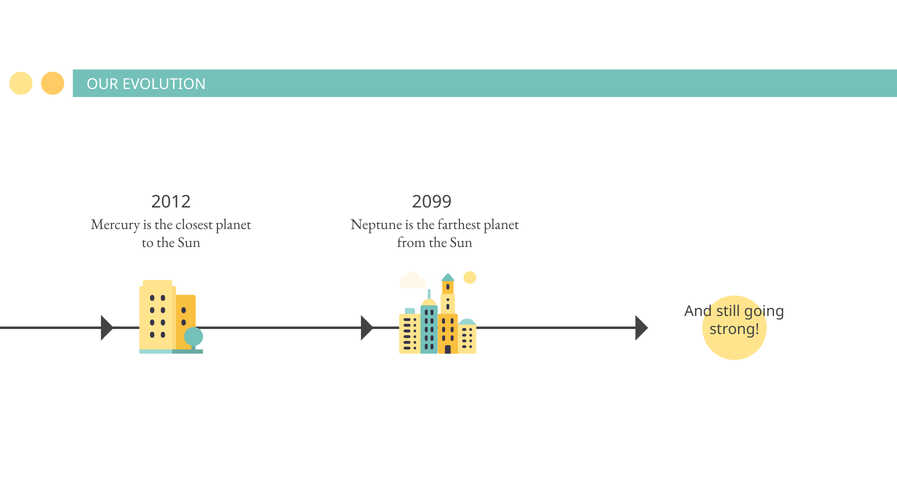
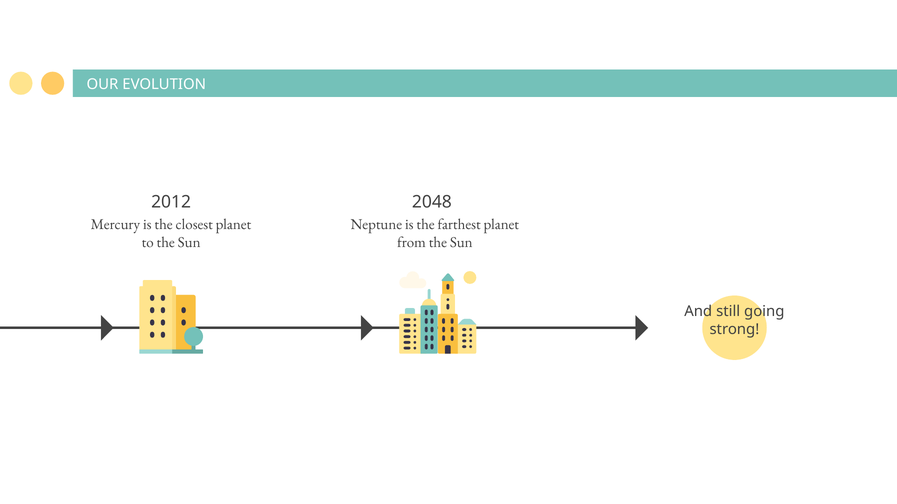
2099: 2099 -> 2048
